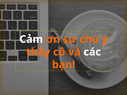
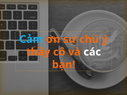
Cảm colour: white -> light blue
